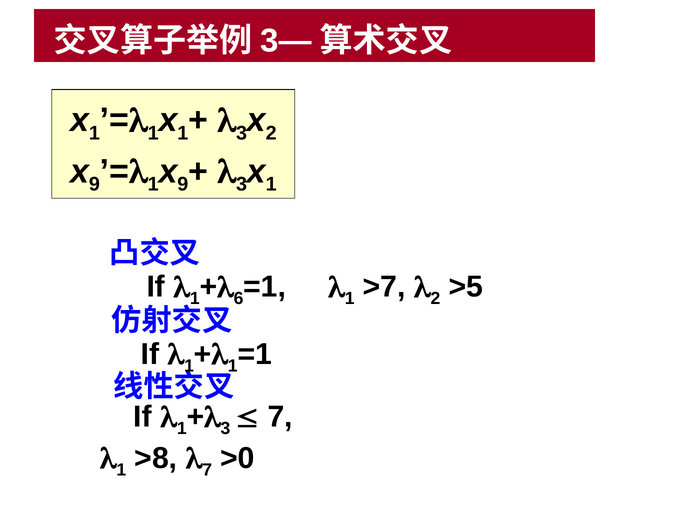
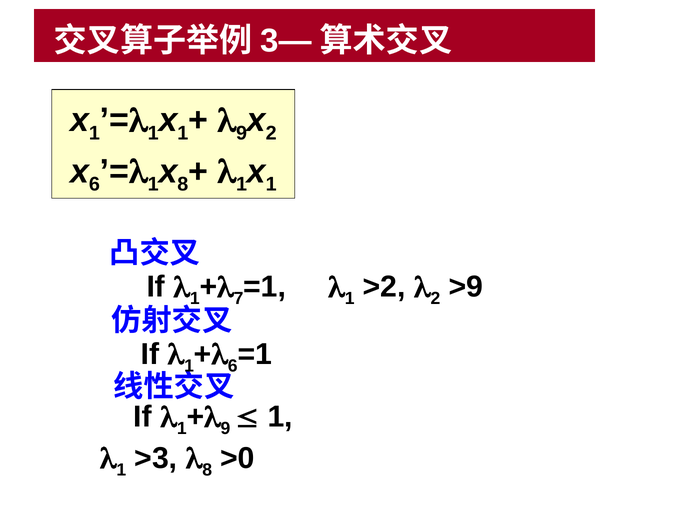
3 at (242, 133): 3 -> 9
9 at (94, 184): 9 -> 6
9 at (183, 184): 9 -> 8
3 at (242, 184): 3 -> 1
6: 6 -> 7
>7: >7 -> >2
>5: >5 -> >9
1 at (233, 366): 1 -> 6
3 at (225, 429): 3 -> 9
7 at (280, 417): 7 -> 1
>8: >8 -> >3
7 at (207, 470): 7 -> 8
